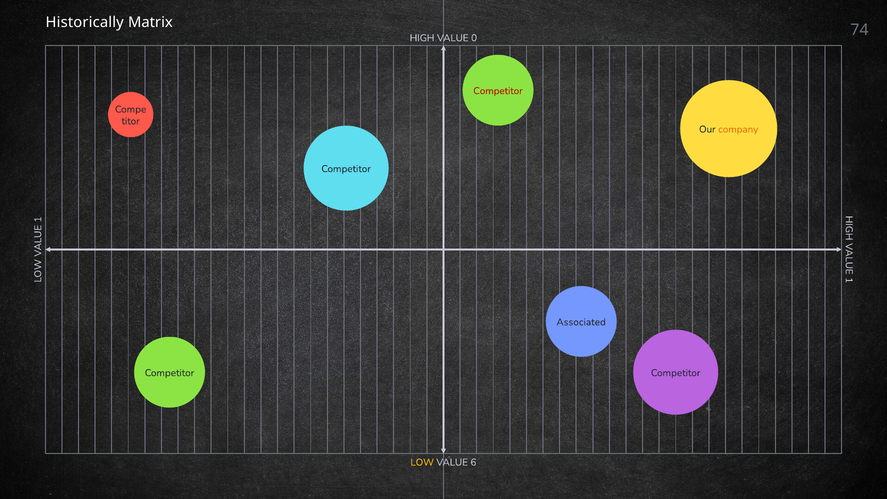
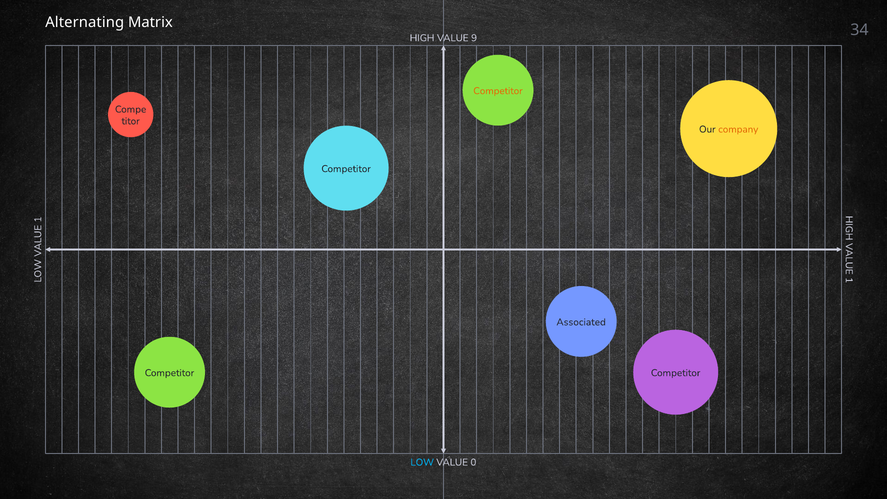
Historically: Historically -> Alternating
74: 74 -> 34
0: 0 -> 9
Competitor at (498, 91) colour: red -> orange
LOW colour: yellow -> light blue
6: 6 -> 0
